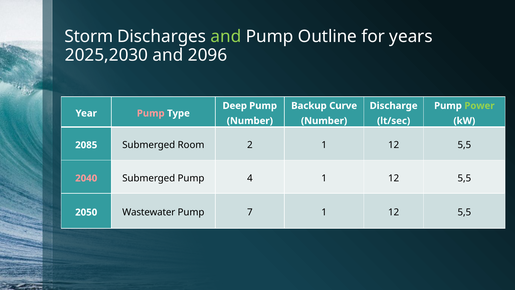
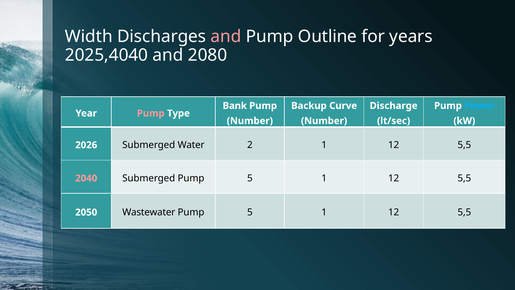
Storm: Storm -> Width
and at (226, 36) colour: light green -> pink
2025,2030: 2025,2030 -> 2025,4040
2096: 2096 -> 2080
Deep: Deep -> Bank
Power colour: light green -> light blue
2085: 2085 -> 2026
Room: Room -> Water
Submerged Pump 4: 4 -> 5
7 at (250, 212): 7 -> 5
